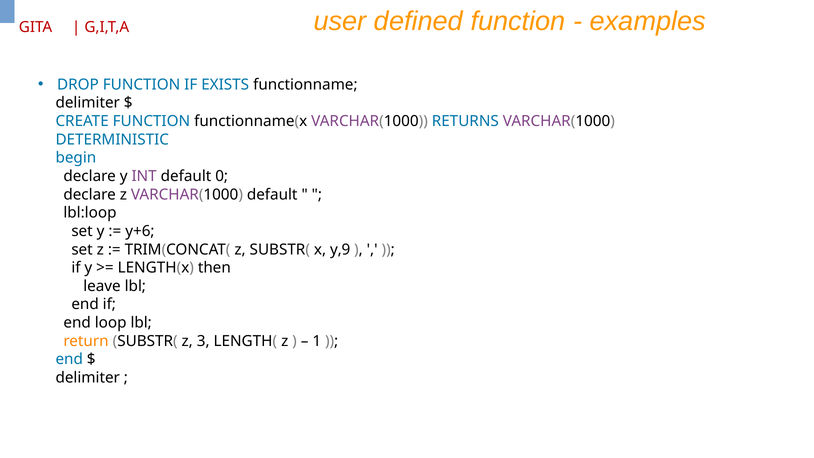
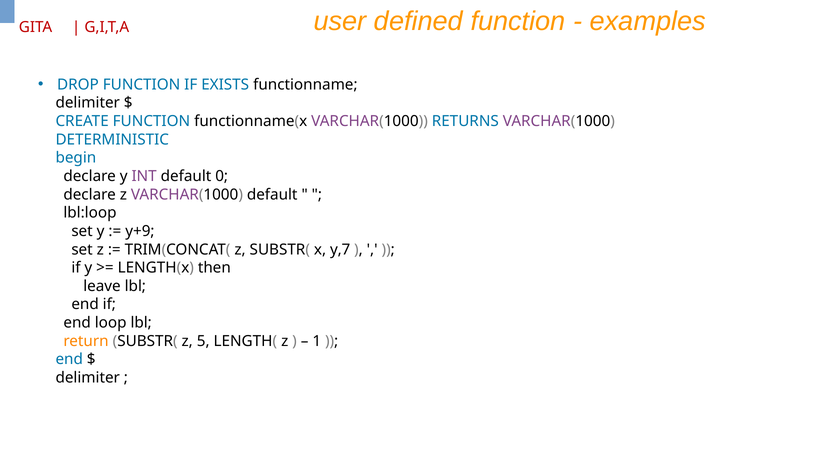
y+6: y+6 -> y+9
y,9: y,9 -> y,7
3: 3 -> 5
